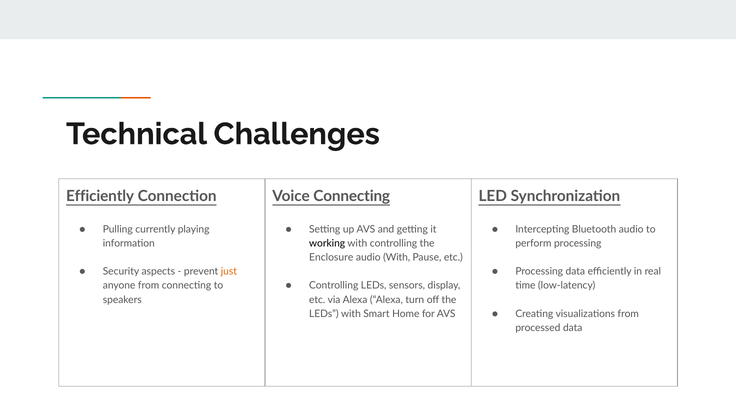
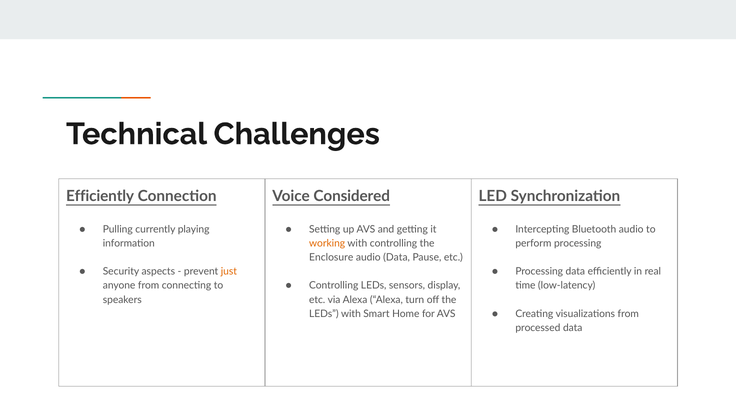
Voice Connecting: Connecting -> Considered
working colour: black -> orange
audio With: With -> Data
